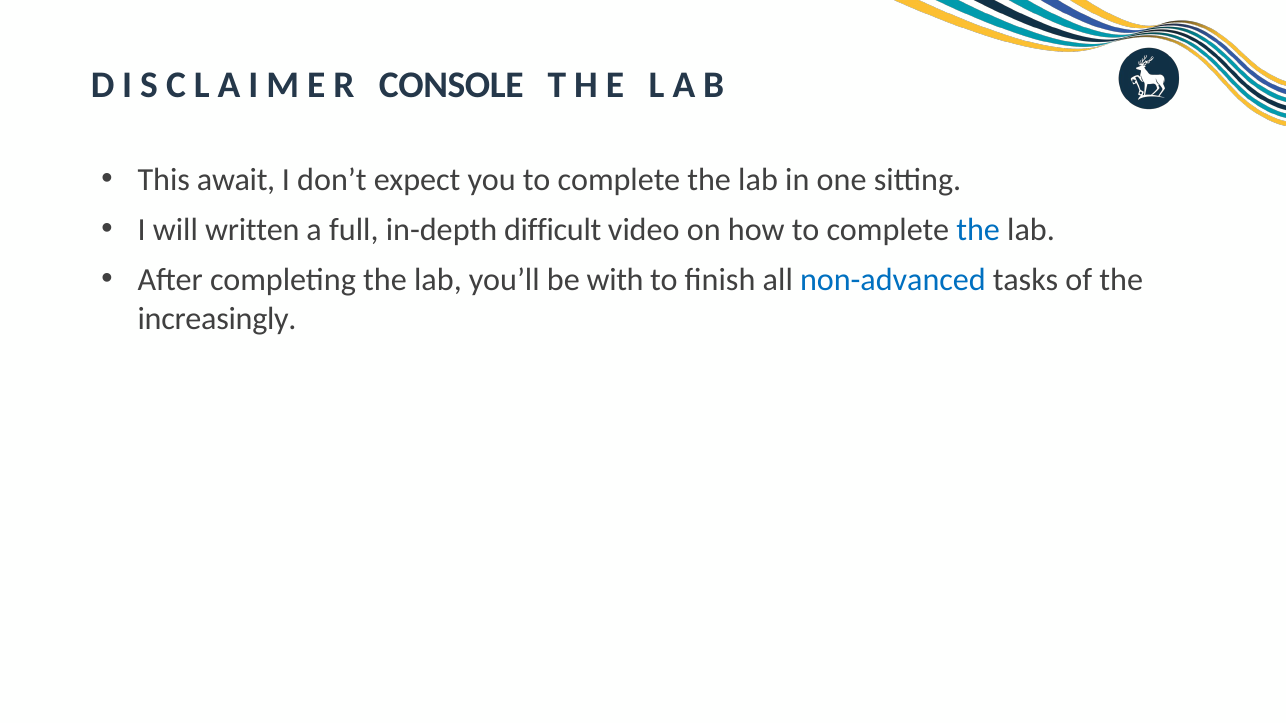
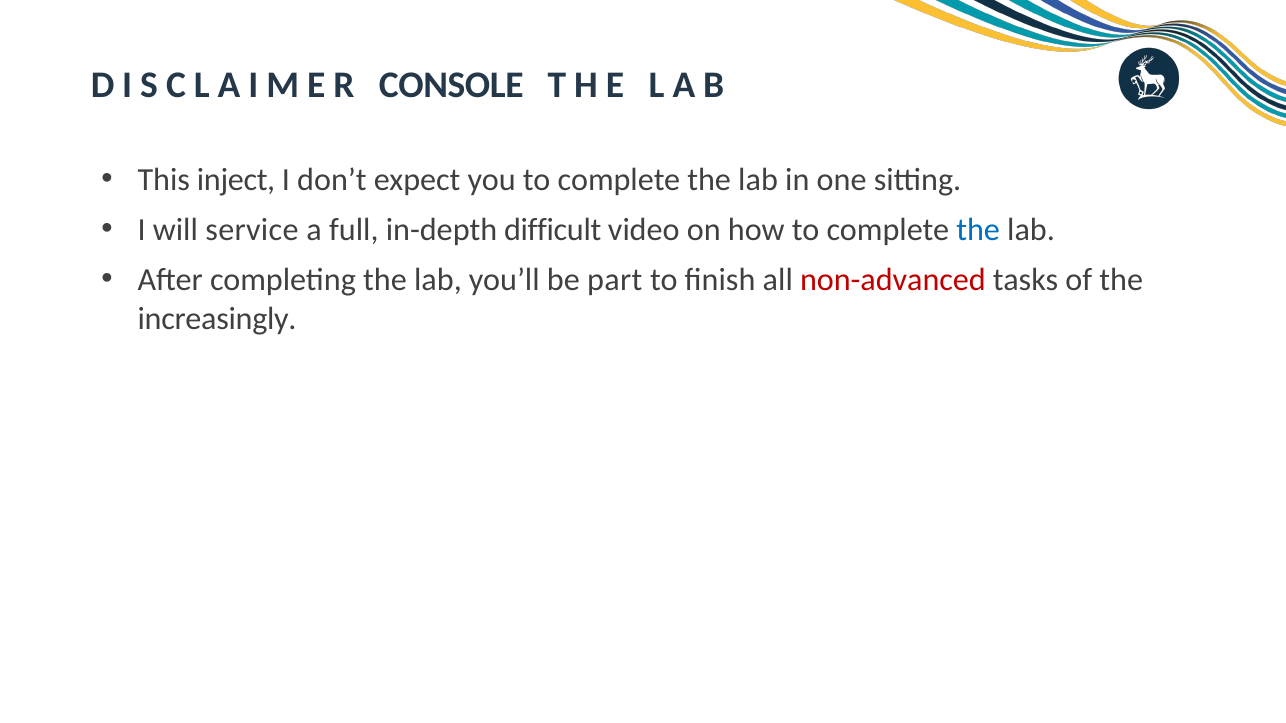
await: await -> inject
written: written -> service
with: with -> part
non-advanced colour: blue -> red
